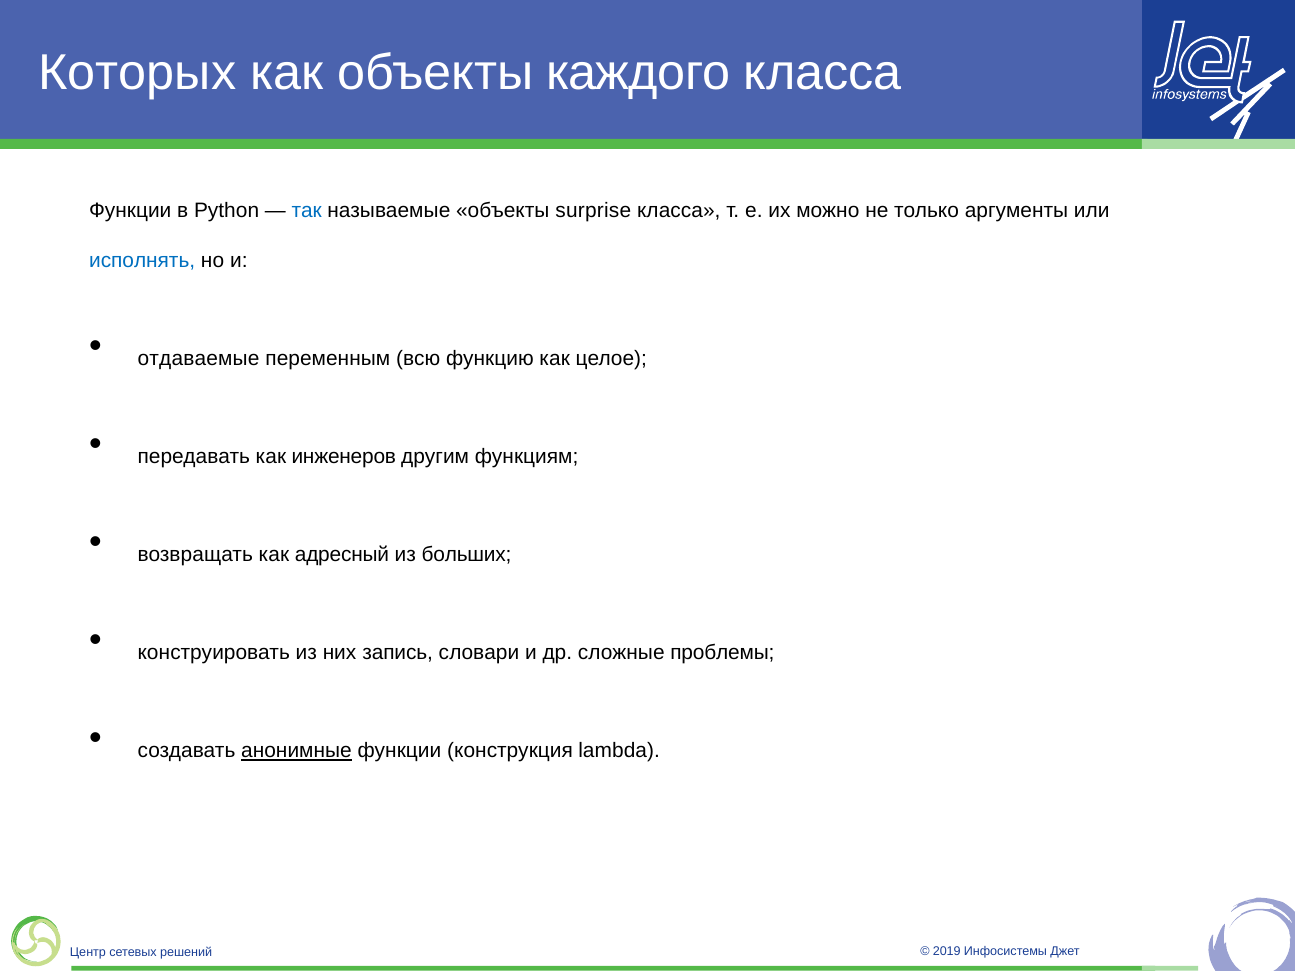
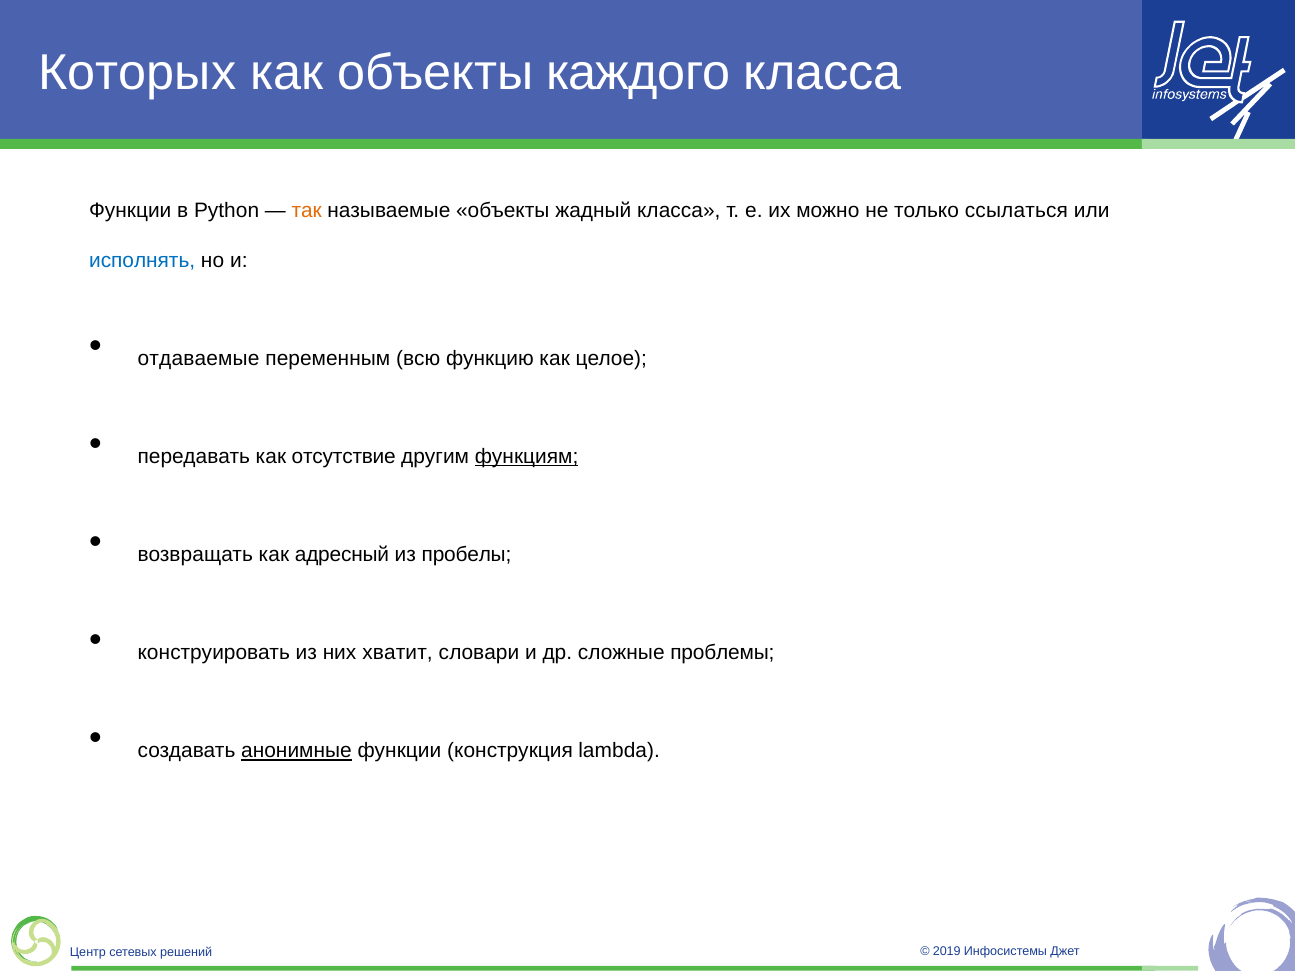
так colour: blue -> orange
surprise: surprise -> жадный
аргументы: аргументы -> ссылаться
инженеров: инженеров -> отсутствие
функциям underline: none -> present
больших: больших -> пробелы
запись: запись -> хватит
